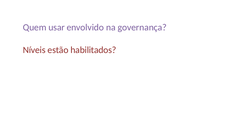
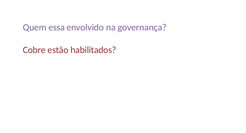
usar: usar -> essa
Níveis: Níveis -> Cobre
